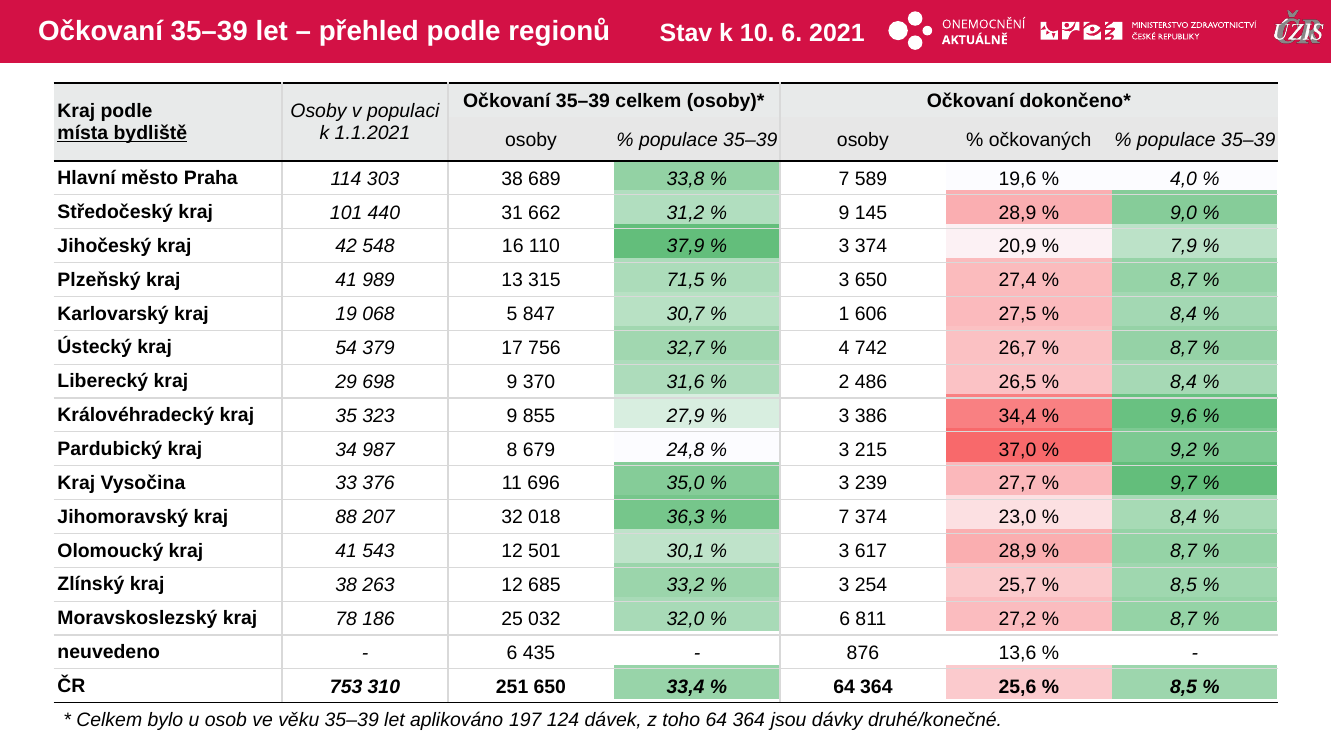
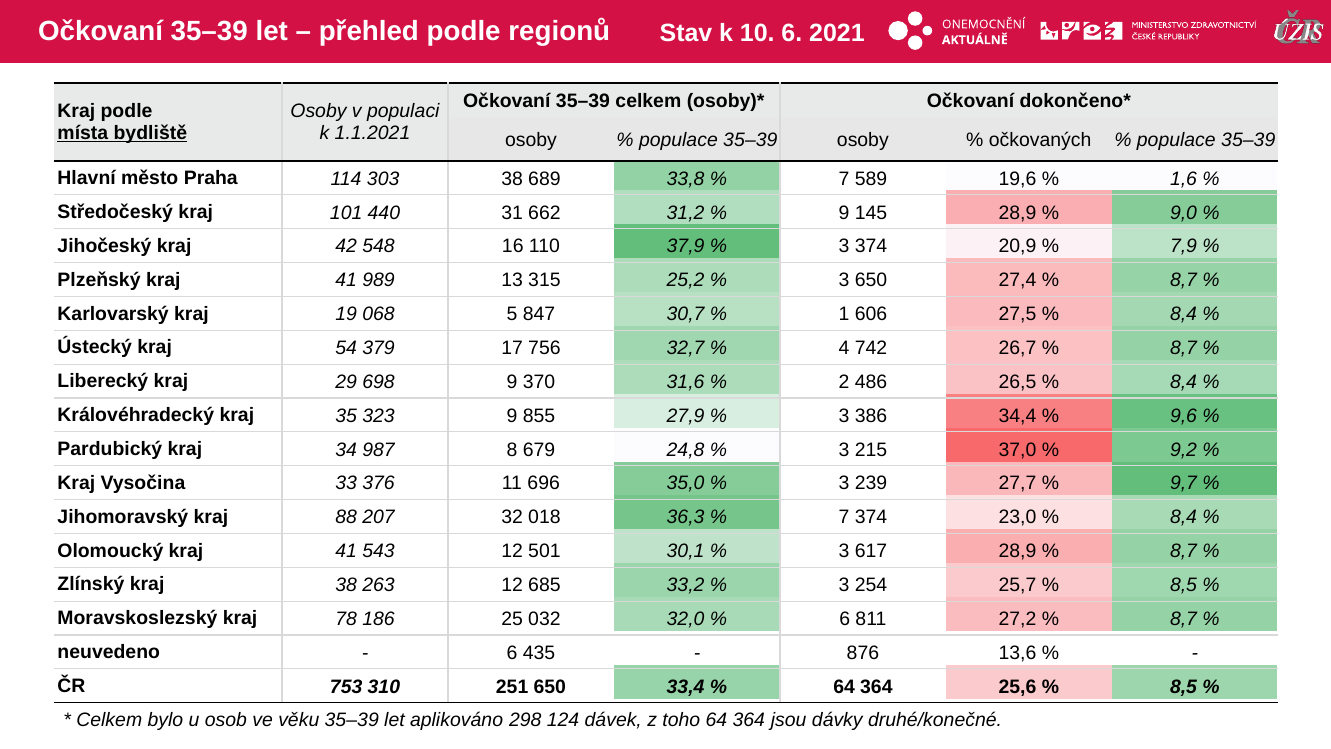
4,0: 4,0 -> 1,6
71,5: 71,5 -> 25,2
197: 197 -> 298
